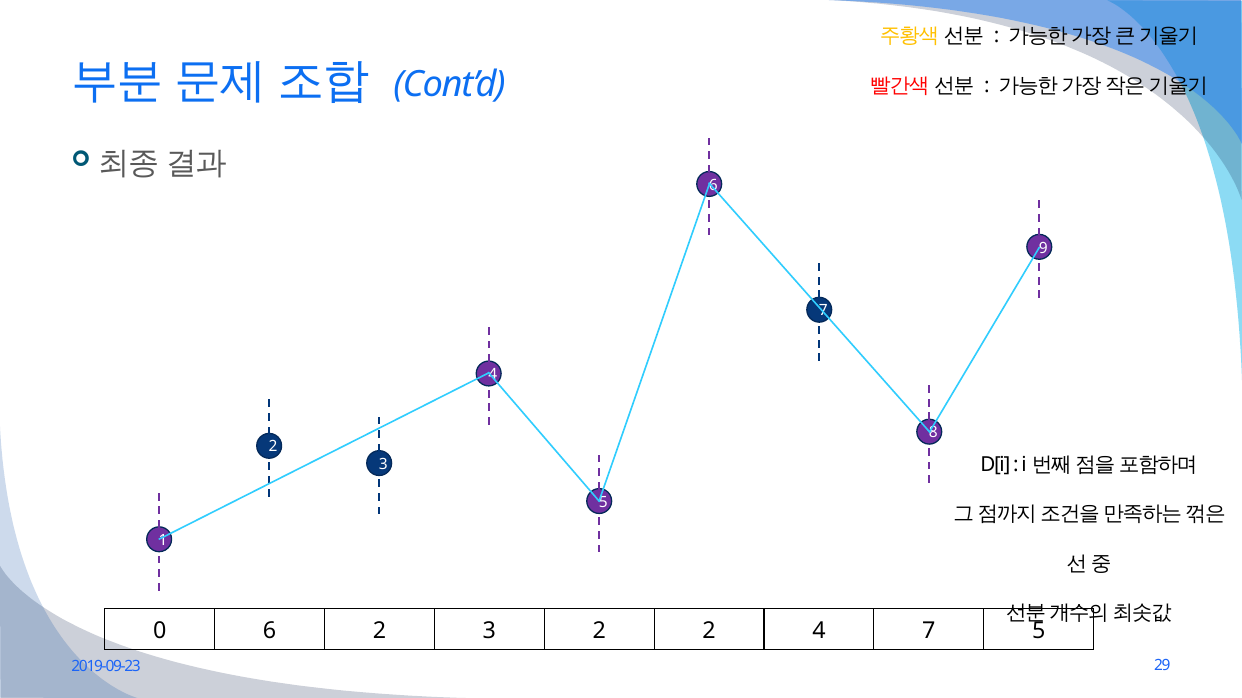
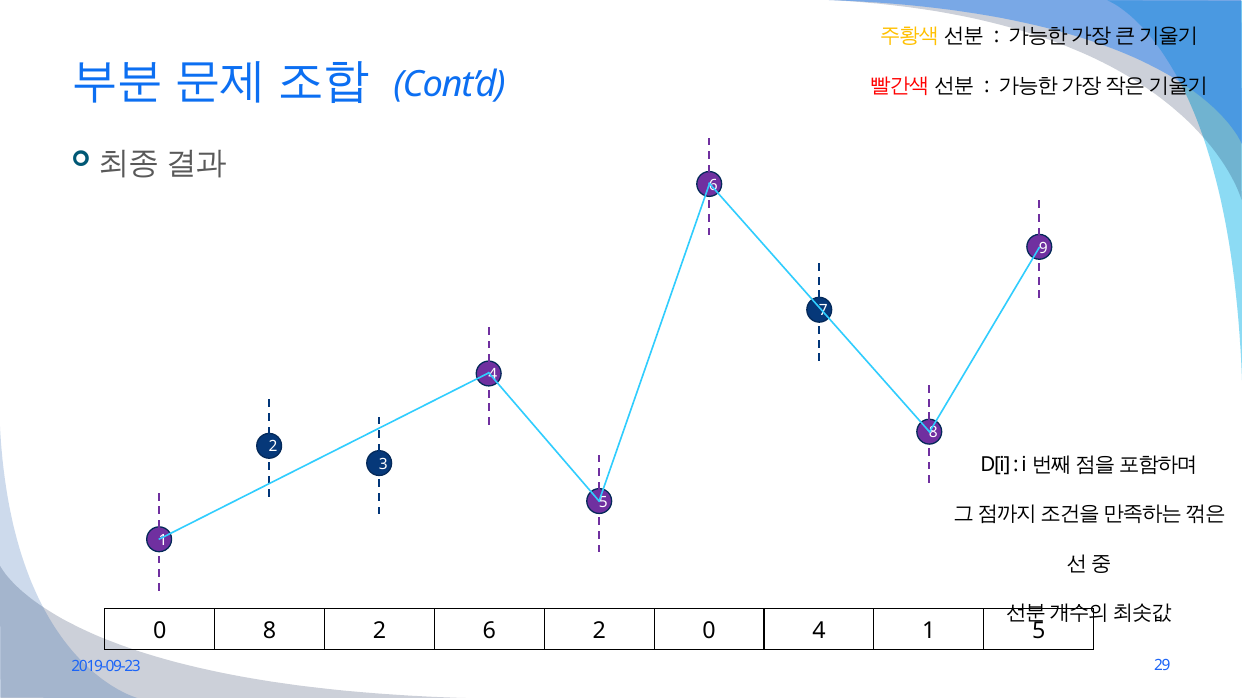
0 6: 6 -> 8
3 at (489, 631): 3 -> 6
2 2: 2 -> 0
4 7: 7 -> 1
